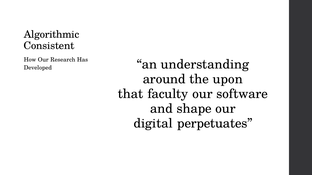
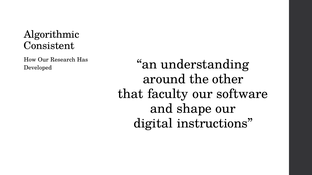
upon: upon -> other
perpetuates: perpetuates -> instructions
